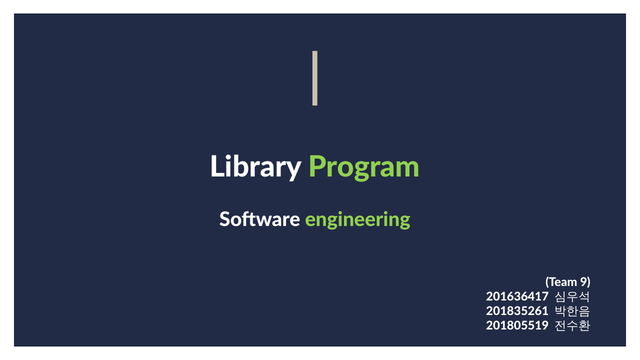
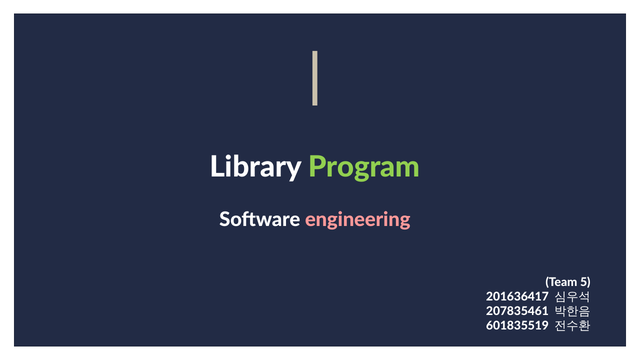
engineering colour: light green -> pink
9: 9 -> 5
201835261: 201835261 -> 207835461
201805519: 201805519 -> 601835519
